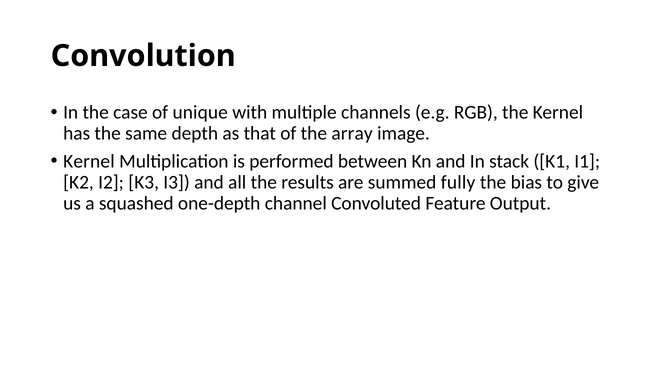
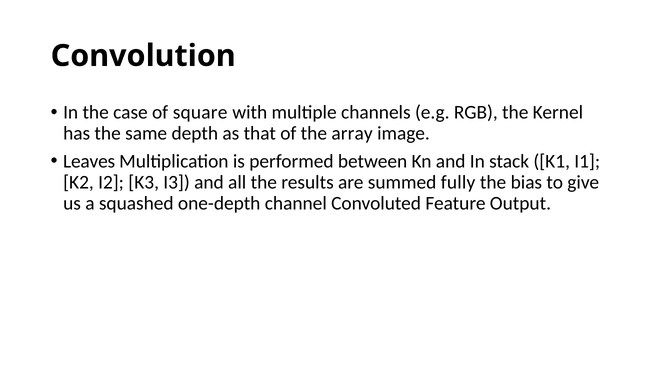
unique: unique -> square
Kernel at (89, 161): Kernel -> Leaves
